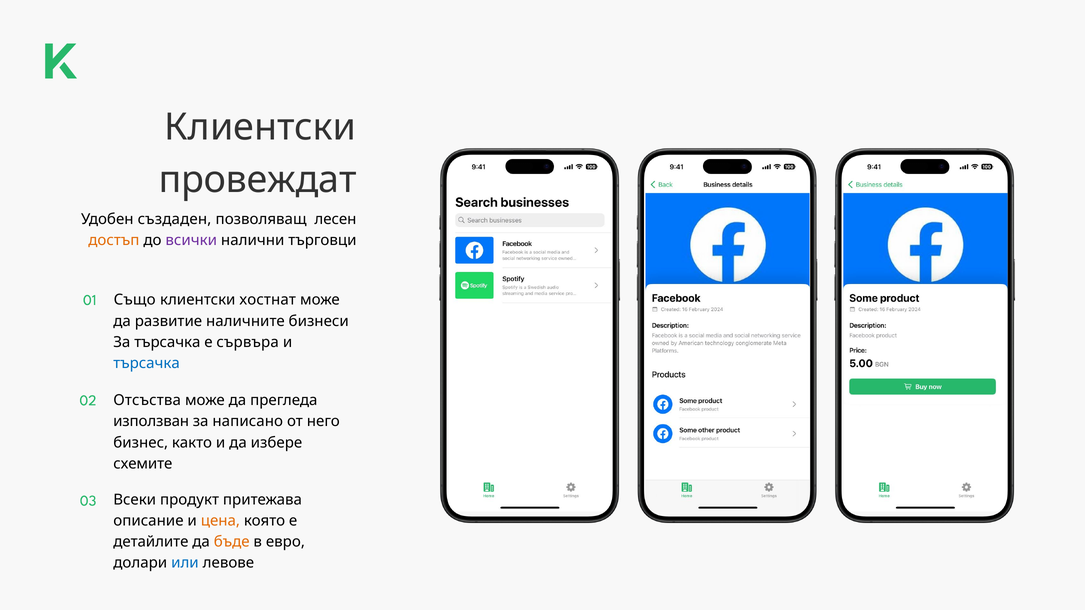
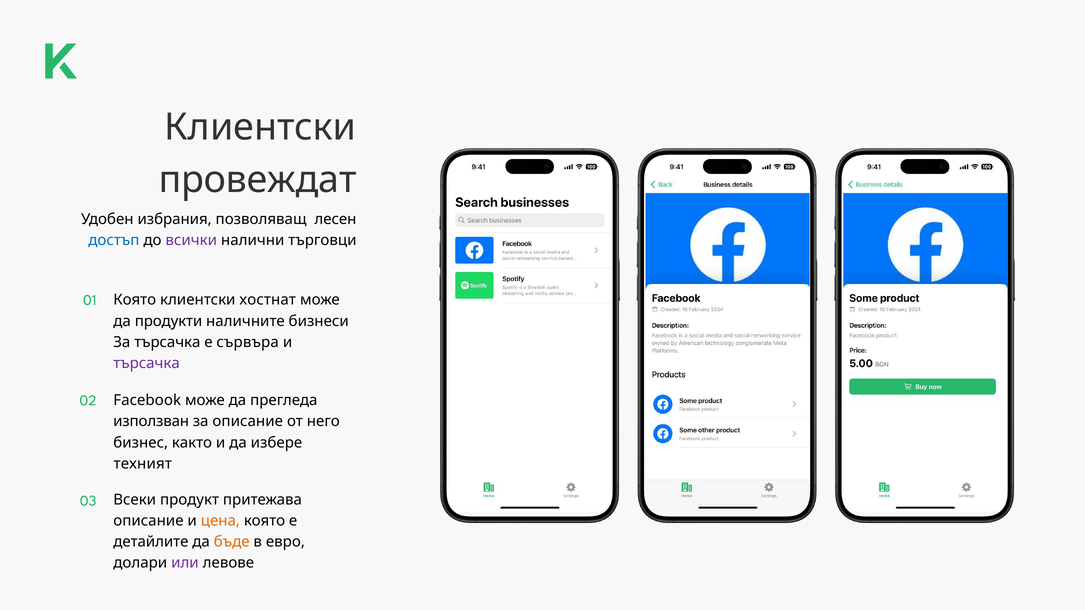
създаден: създаден -> избрания
достъп colour: orange -> blue
Също at (135, 300): Също -> Която
развитие: развитие -> продукти
търсачка at (147, 363) colour: blue -> purple
Отсъства: Отсъства -> Facebook
за написано: написано -> описание
схемите: схемите -> техният
или colour: blue -> purple
